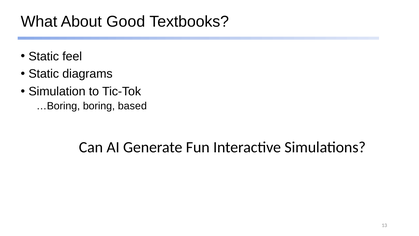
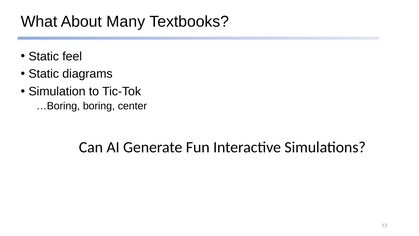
Good: Good -> Many
based: based -> center
